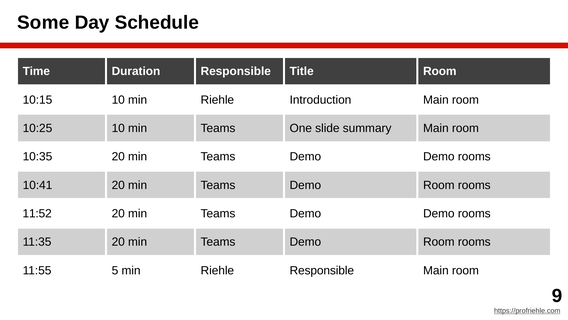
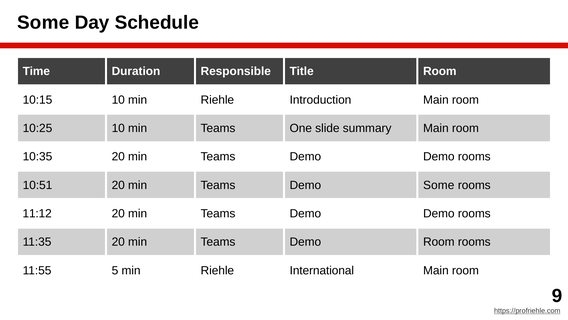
10:41: 10:41 -> 10:51
Room at (439, 185): Room -> Some
11:52: 11:52 -> 11:12
Riehle Responsible: Responsible -> International
